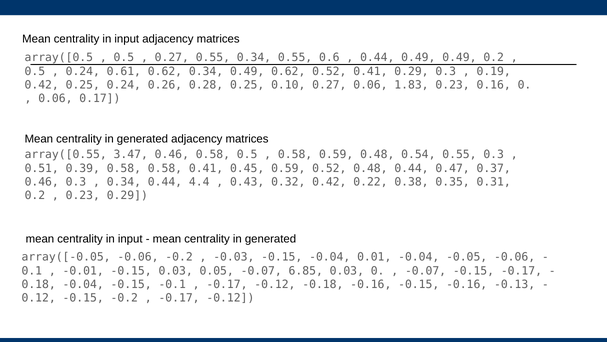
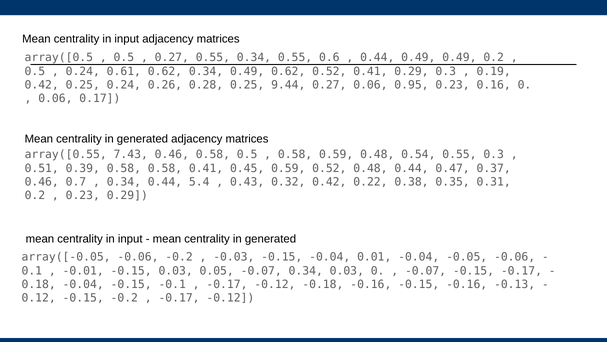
0.10: 0.10 -> 9.44
1.83: 1.83 -> 0.95
3.47: 3.47 -> 7.43
0.46 0.3: 0.3 -> 0.7
4.4: 4.4 -> 5.4
-0.07 6.85: 6.85 -> 0.34
